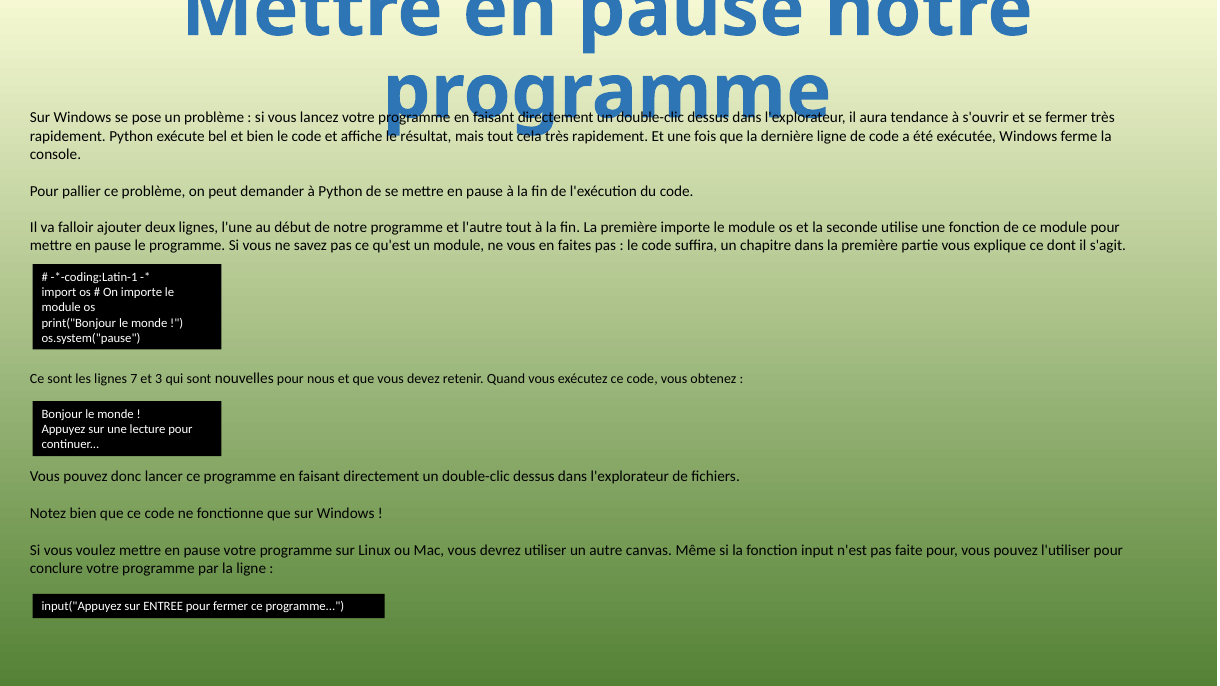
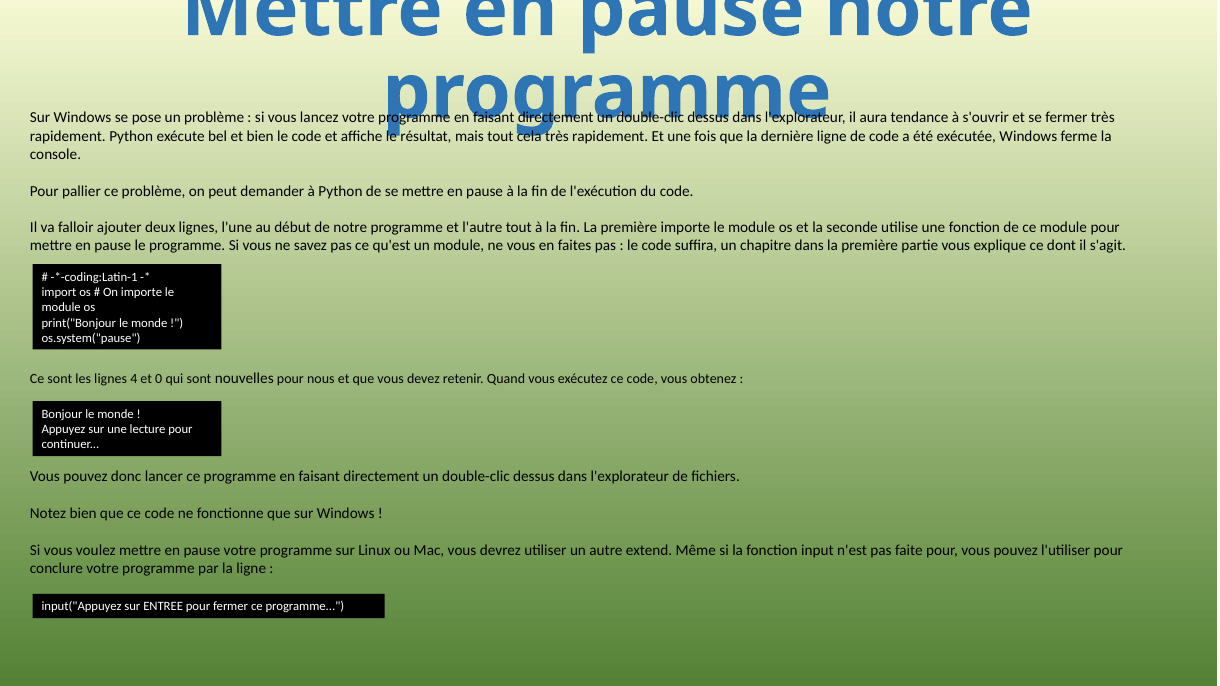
7: 7 -> 4
3: 3 -> 0
canvas: canvas -> extend
